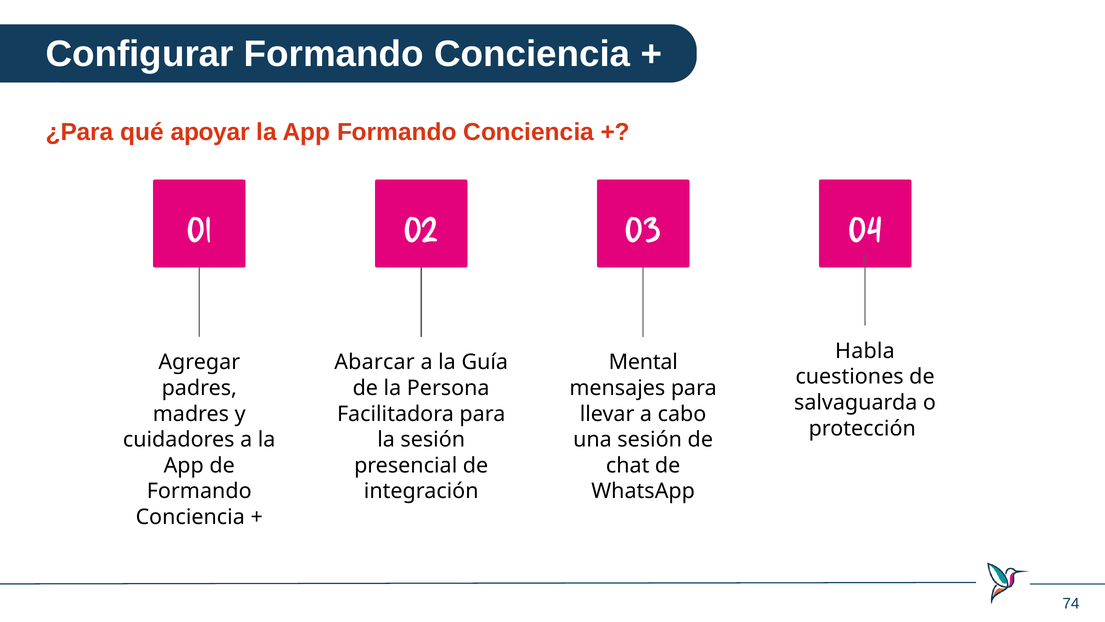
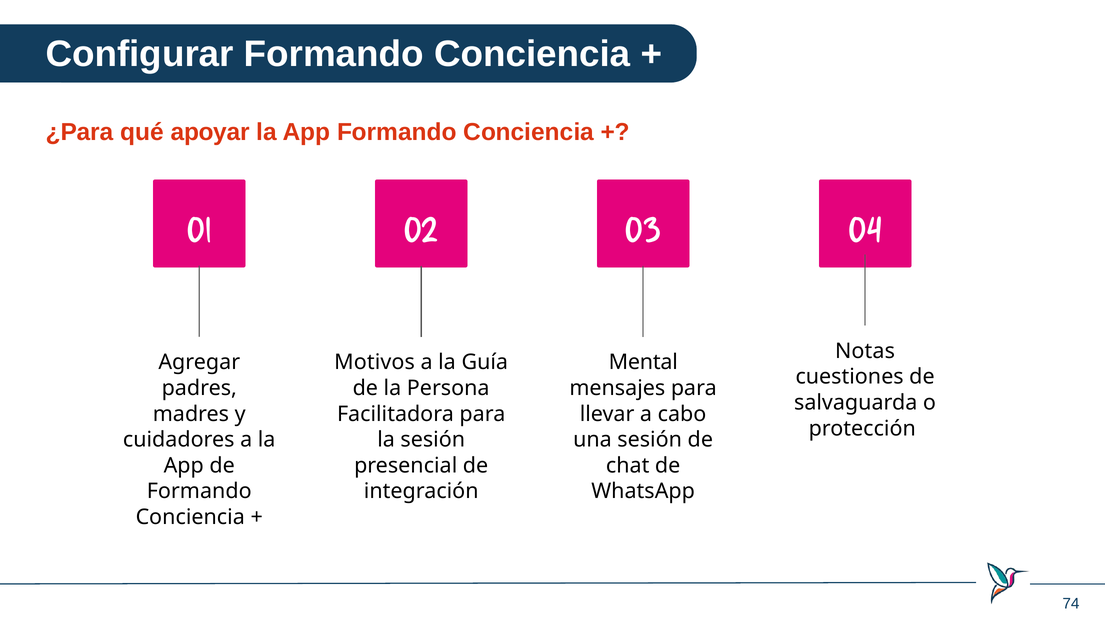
Habla: Habla -> Notas
Abarcar: Abarcar -> Motivos
